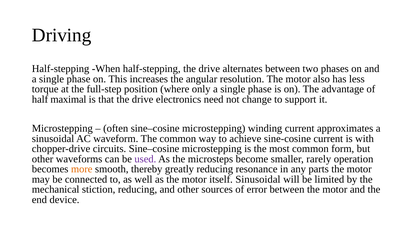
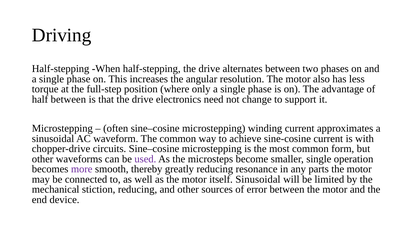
half maximal: maximal -> between
smaller rarely: rarely -> single
more colour: orange -> purple
